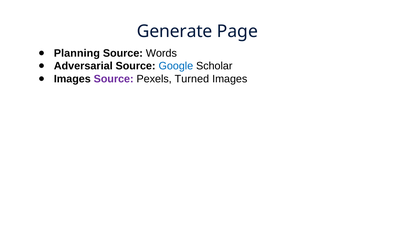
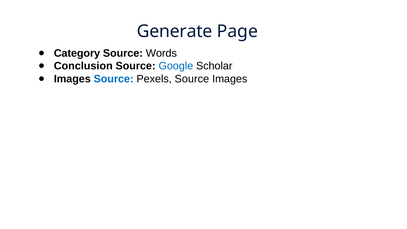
Planning: Planning -> Category
Adversarial: Adversarial -> Conclusion
Source at (114, 79) colour: purple -> blue
Pexels Turned: Turned -> Source
